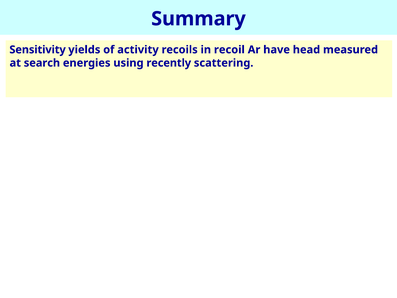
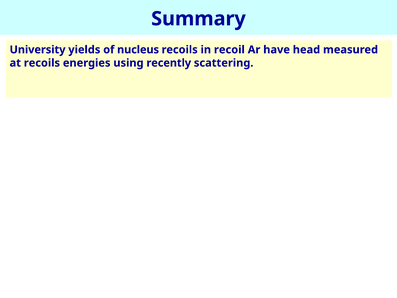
Sensitivity: Sensitivity -> University
activity: activity -> nucleus
at search: search -> recoils
